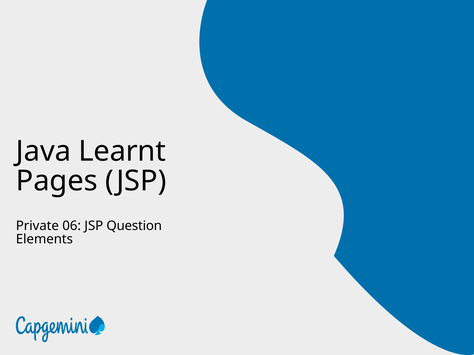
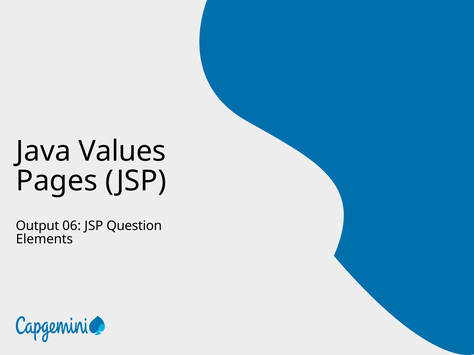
Learnt: Learnt -> Values
Private: Private -> Output
